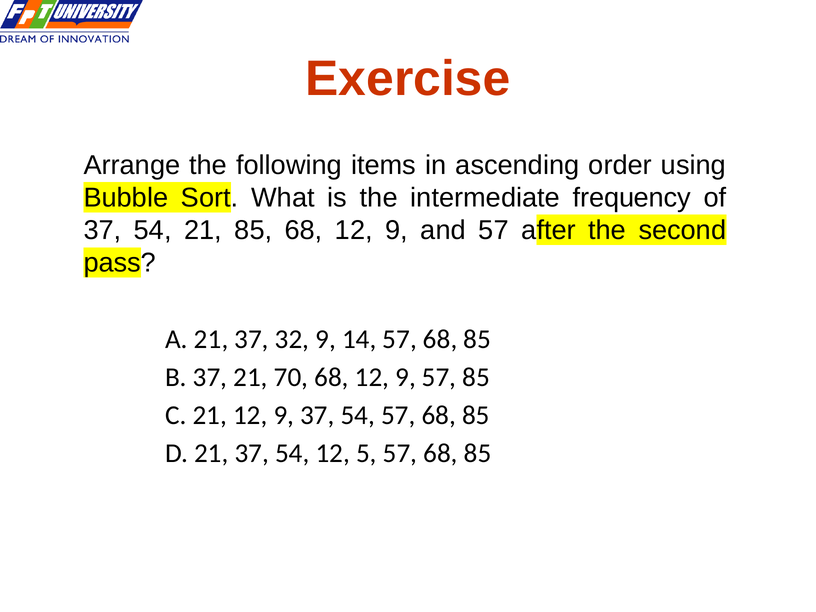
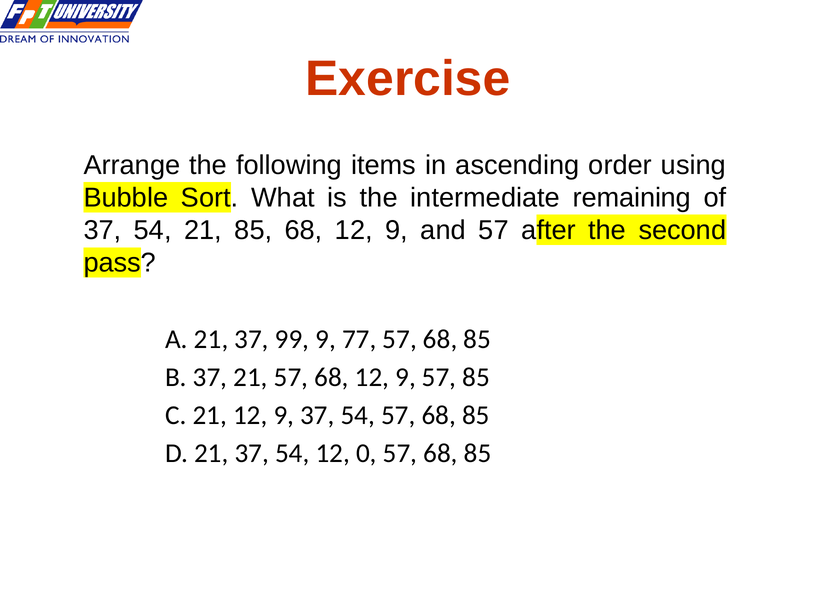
frequency: frequency -> remaining
32: 32 -> 99
14: 14 -> 77
21 70: 70 -> 57
5: 5 -> 0
